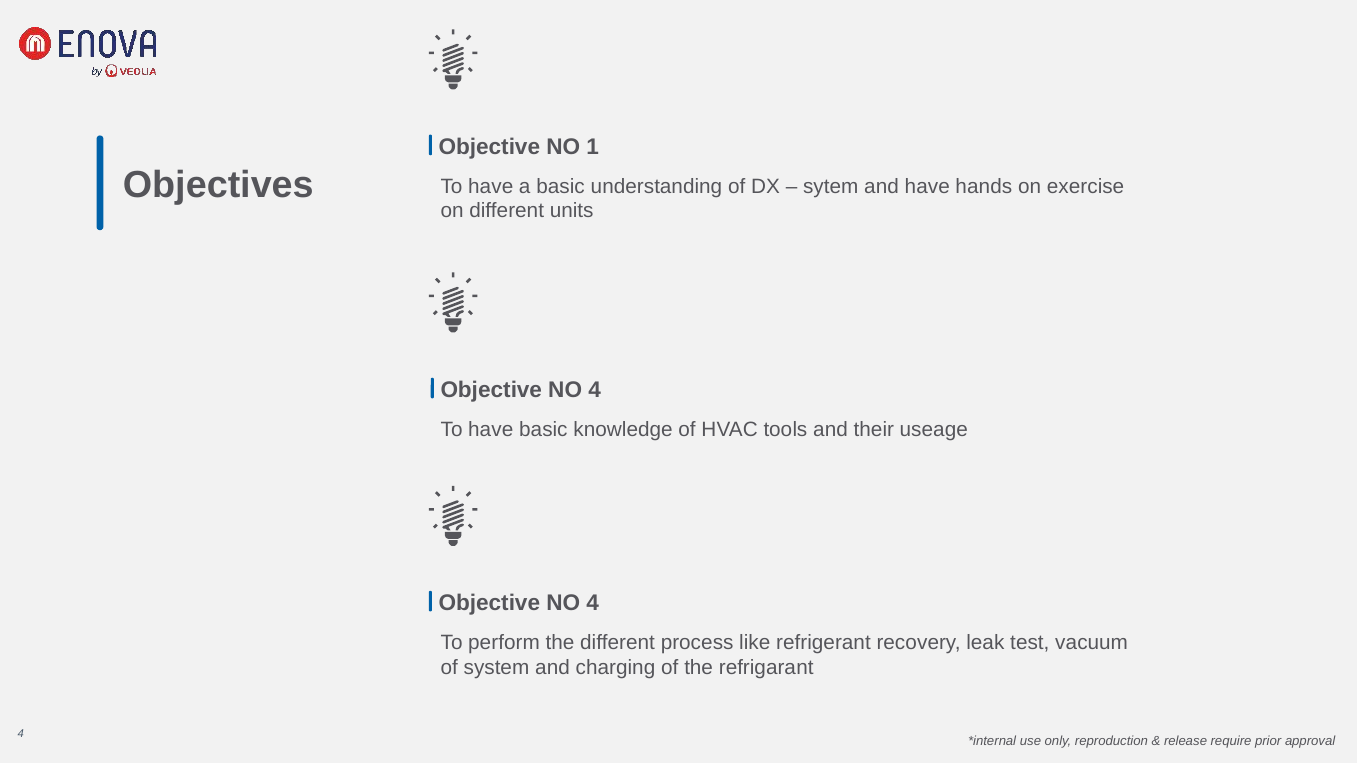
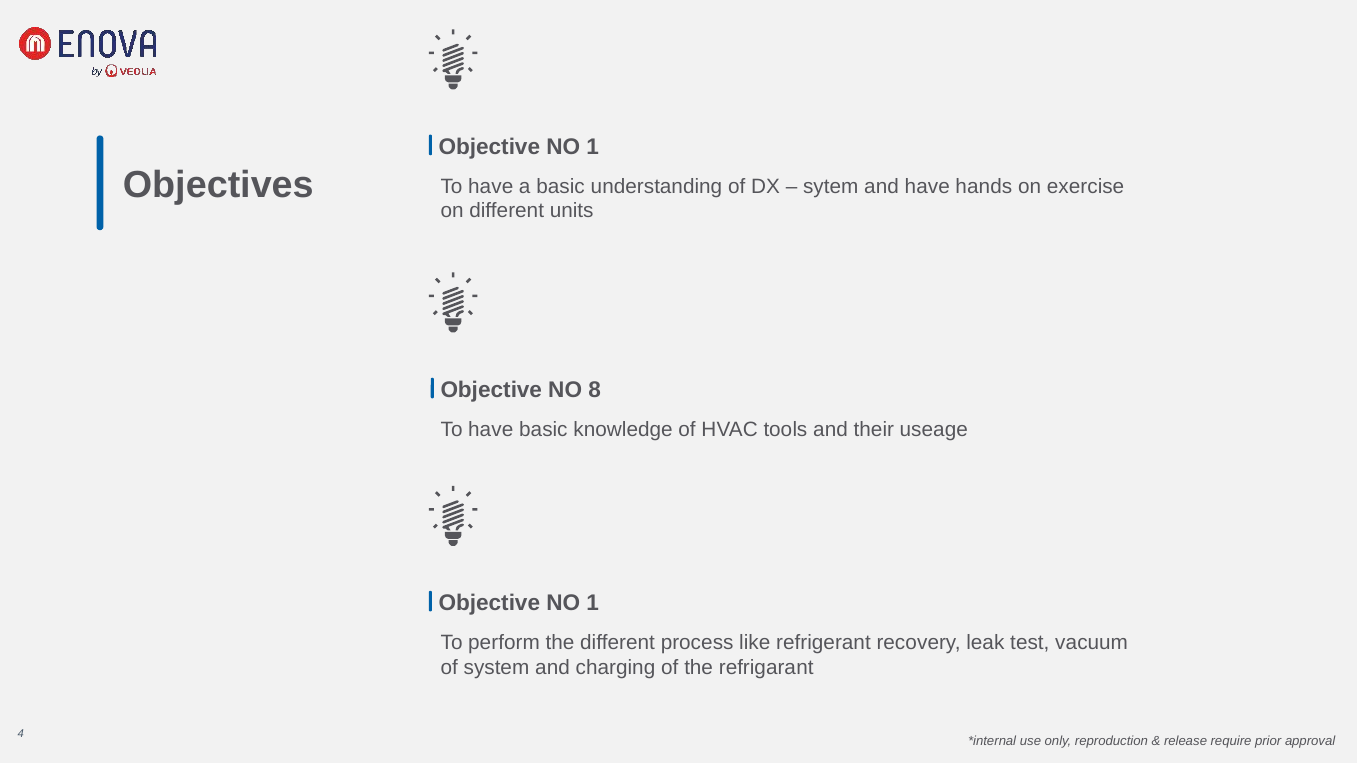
4 at (595, 390): 4 -> 8
4 at (593, 603): 4 -> 1
